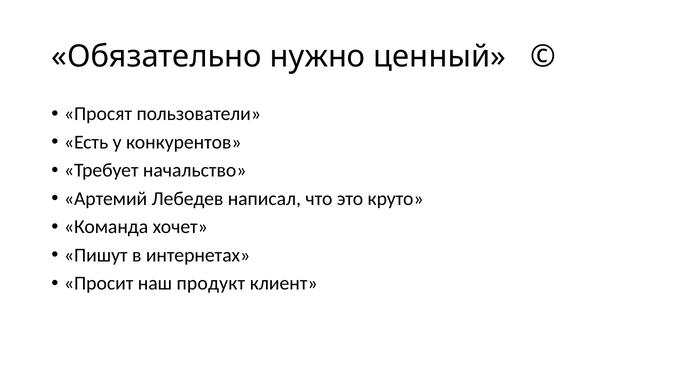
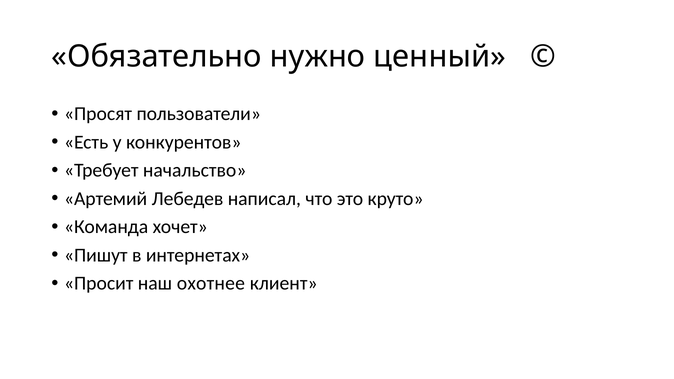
продукт: продукт -> охотнее
